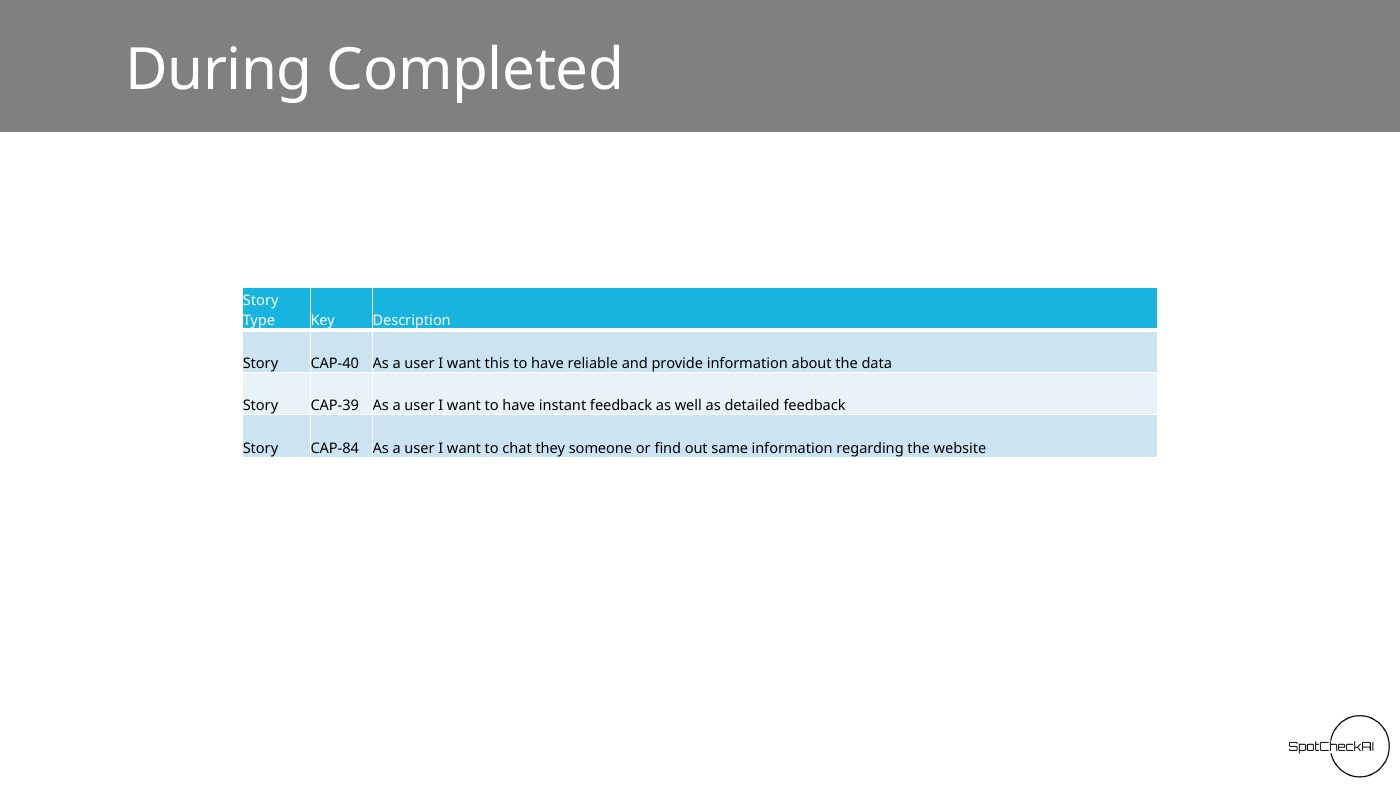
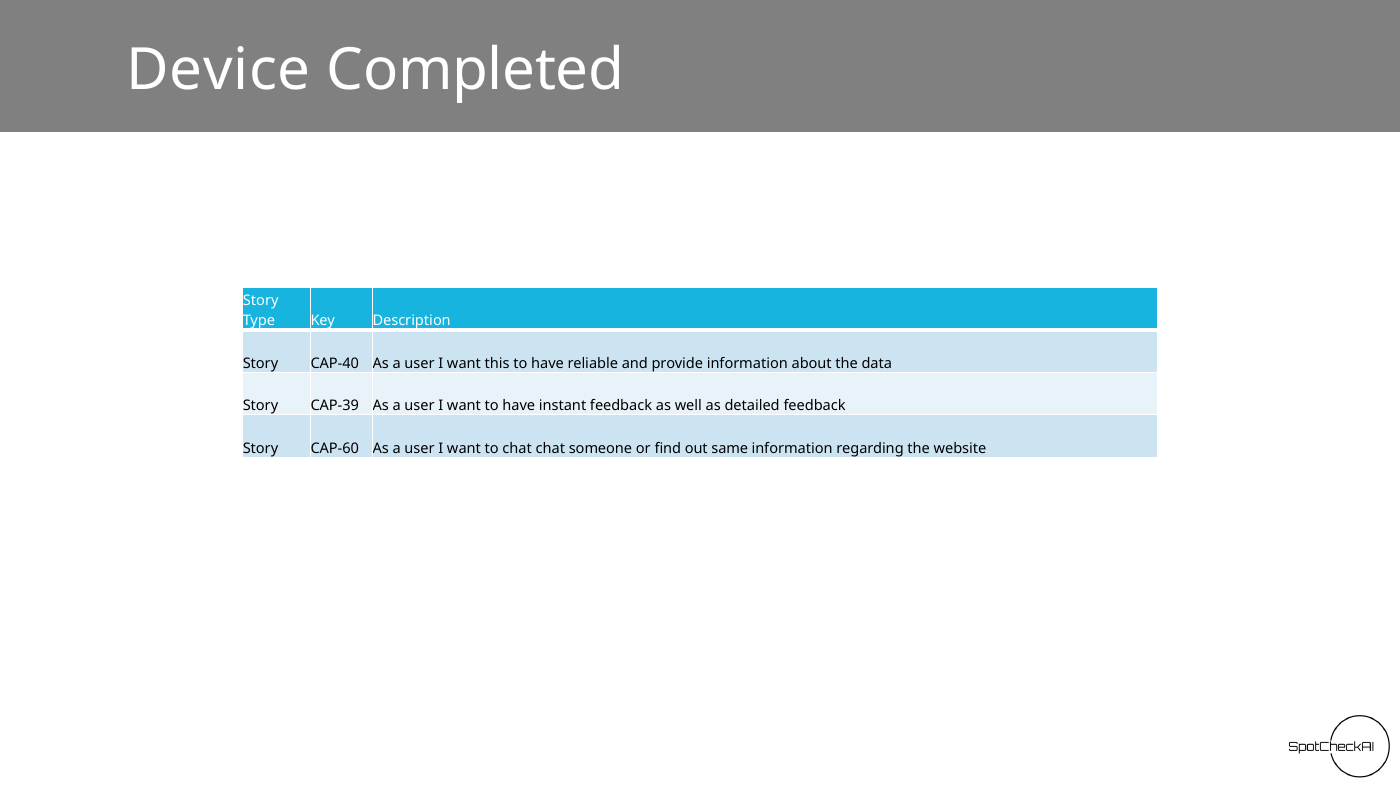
During: During -> Device
CAP-84: CAP-84 -> CAP-60
chat they: they -> chat
